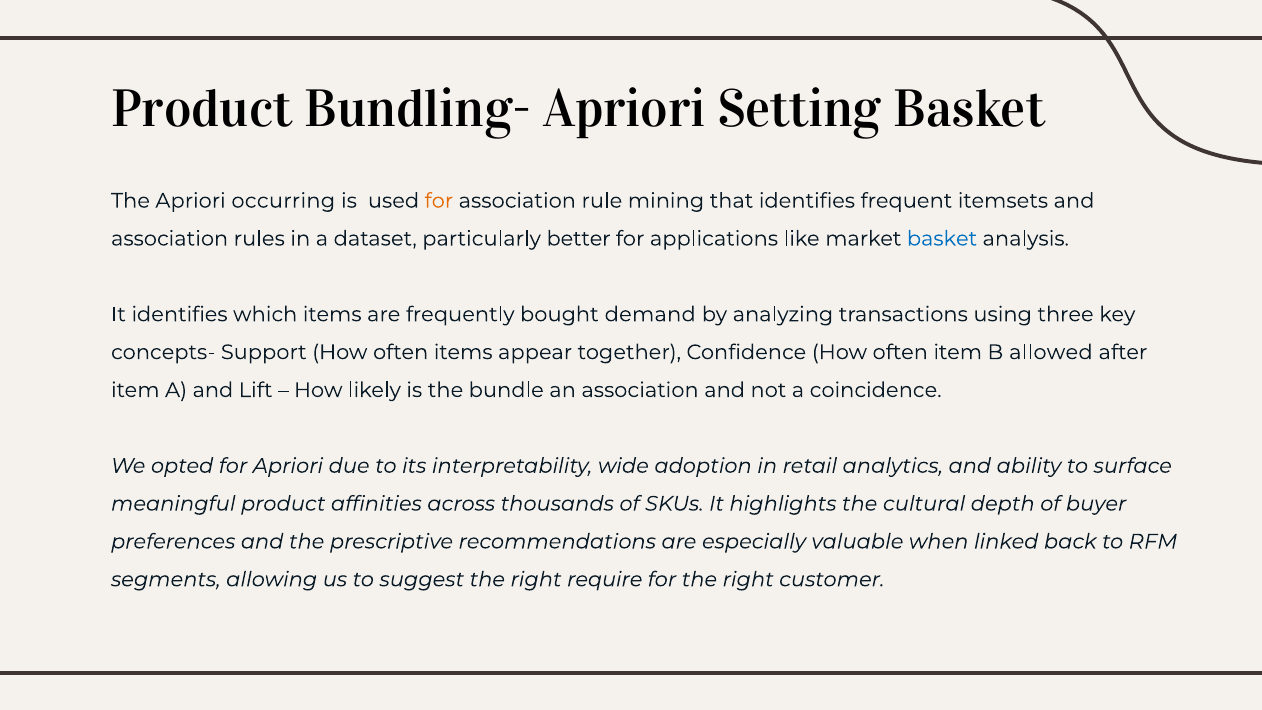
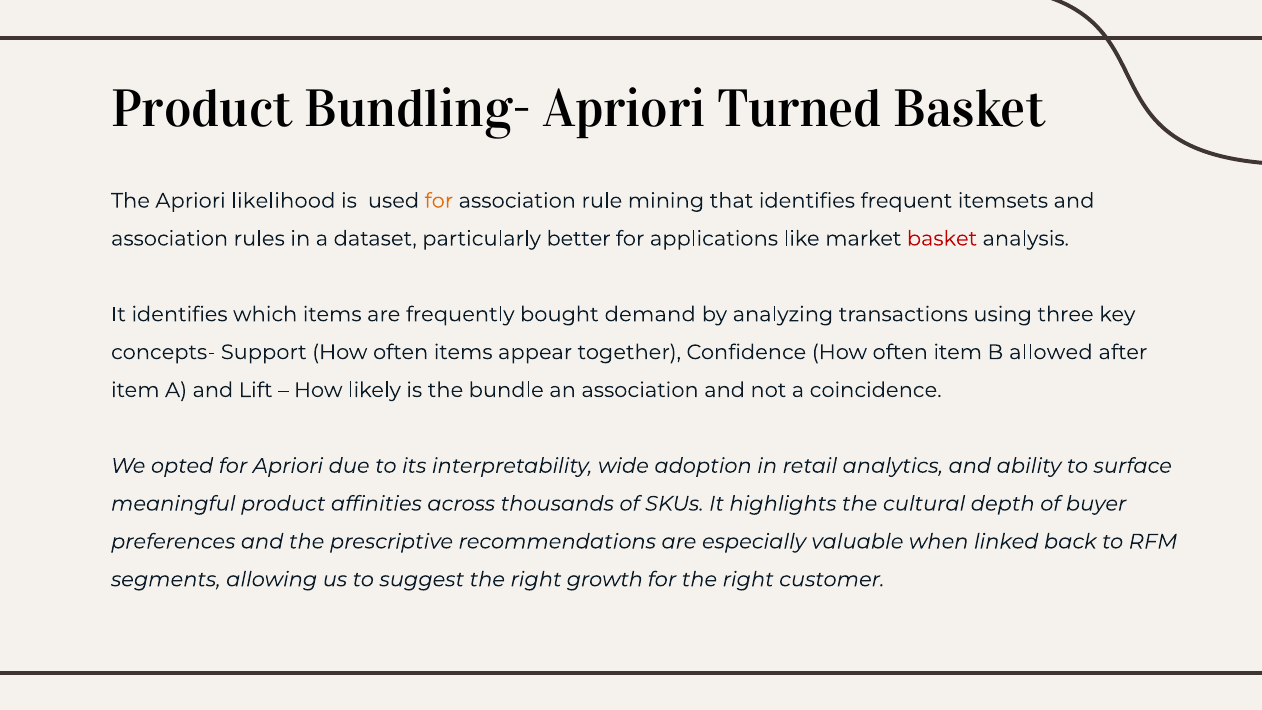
Setting: Setting -> Turned
occurring: occurring -> likelihood
basket at (942, 239) colour: blue -> red
require: require -> growth
